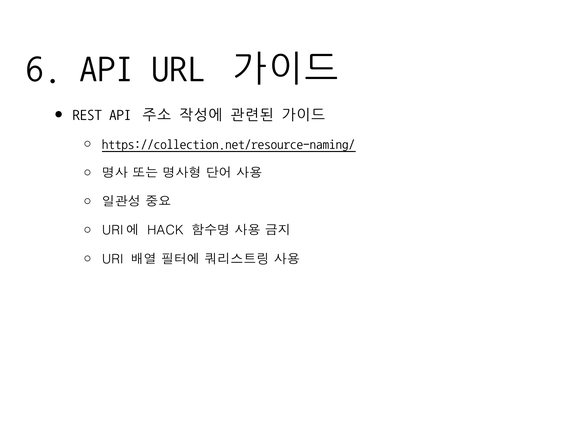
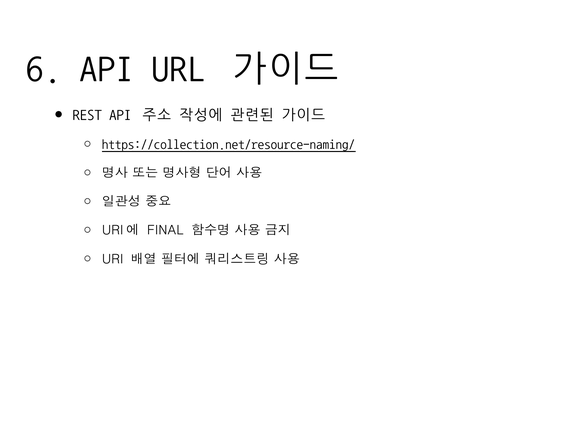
HACK: HACK -> FINAL
